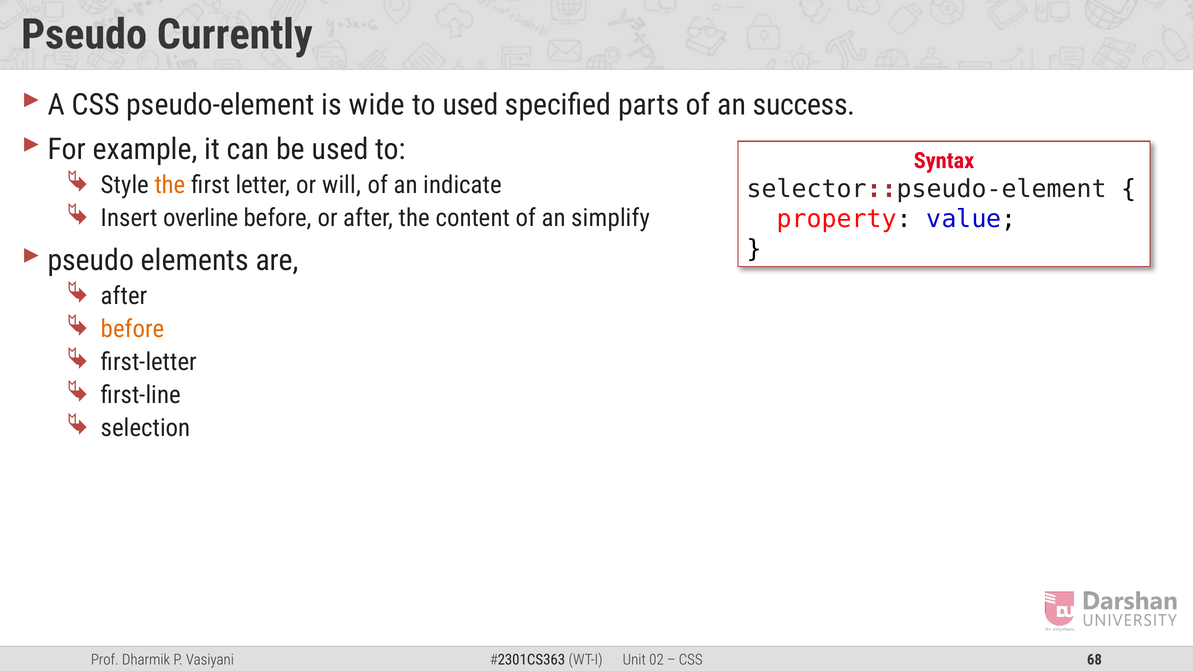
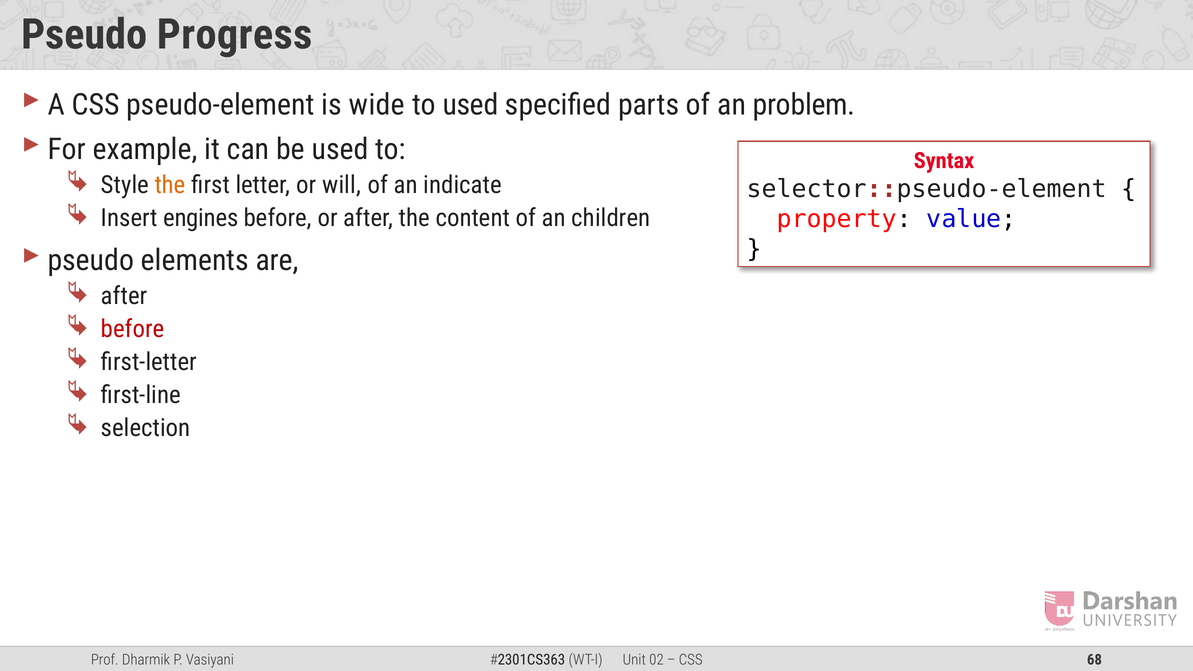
Currently: Currently -> Progress
success: success -> problem
overline: overline -> engines
simplify: simplify -> children
before at (133, 329) colour: orange -> red
